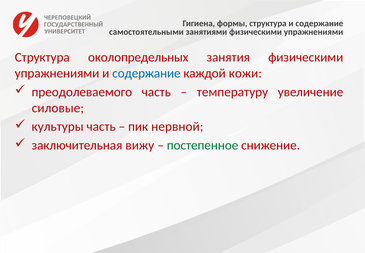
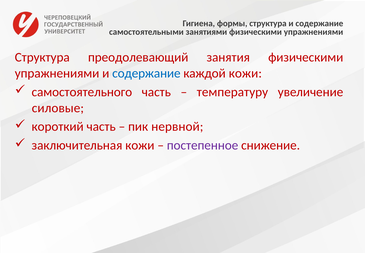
околопредельных: околопредельных -> преодолевающий
преодолеваемого: преодолеваемого -> самостоятельного
культуры: культуры -> короткий
заключительная вижу: вижу -> кожи
постепенное colour: green -> purple
